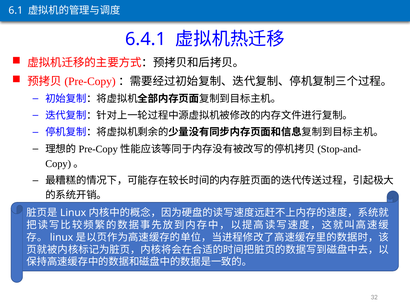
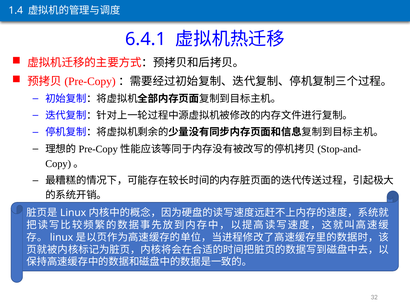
6.1: 6.1 -> 1.4
